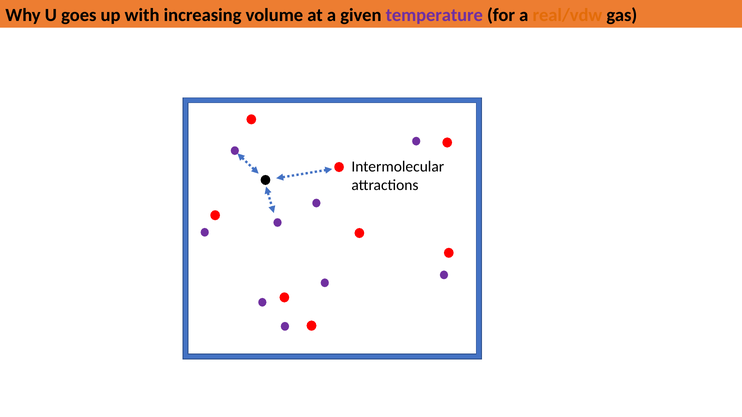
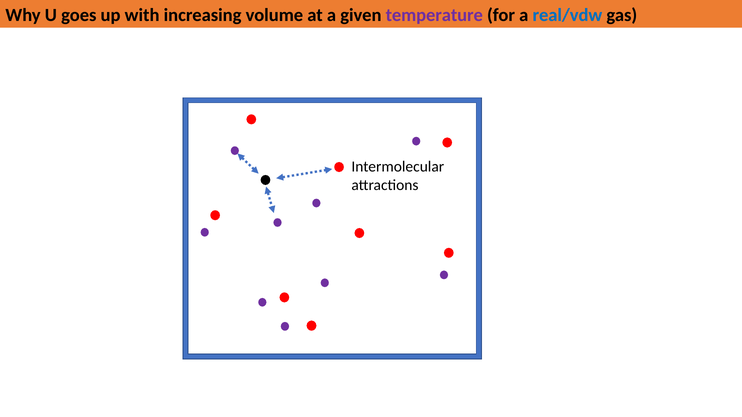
real/vdw colour: orange -> blue
